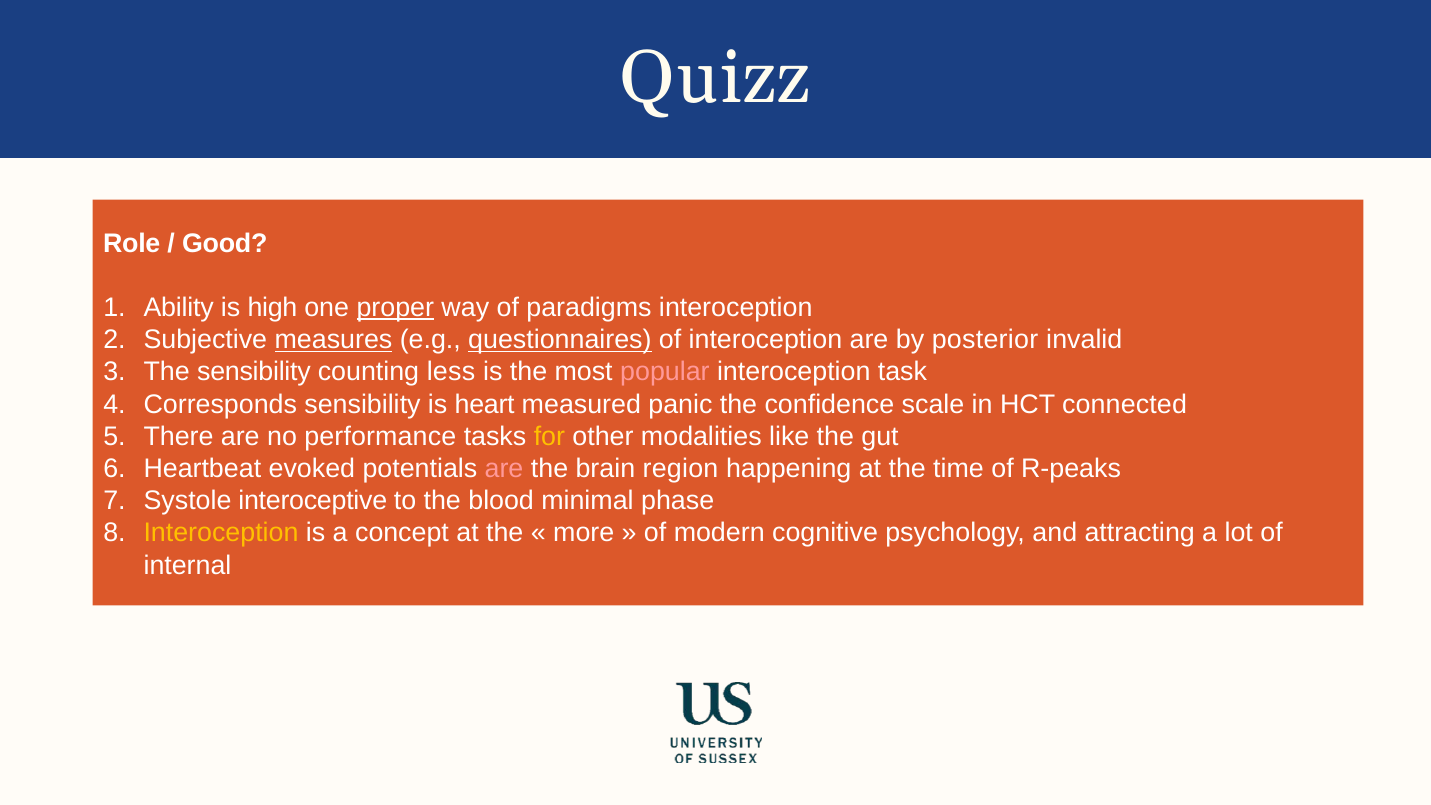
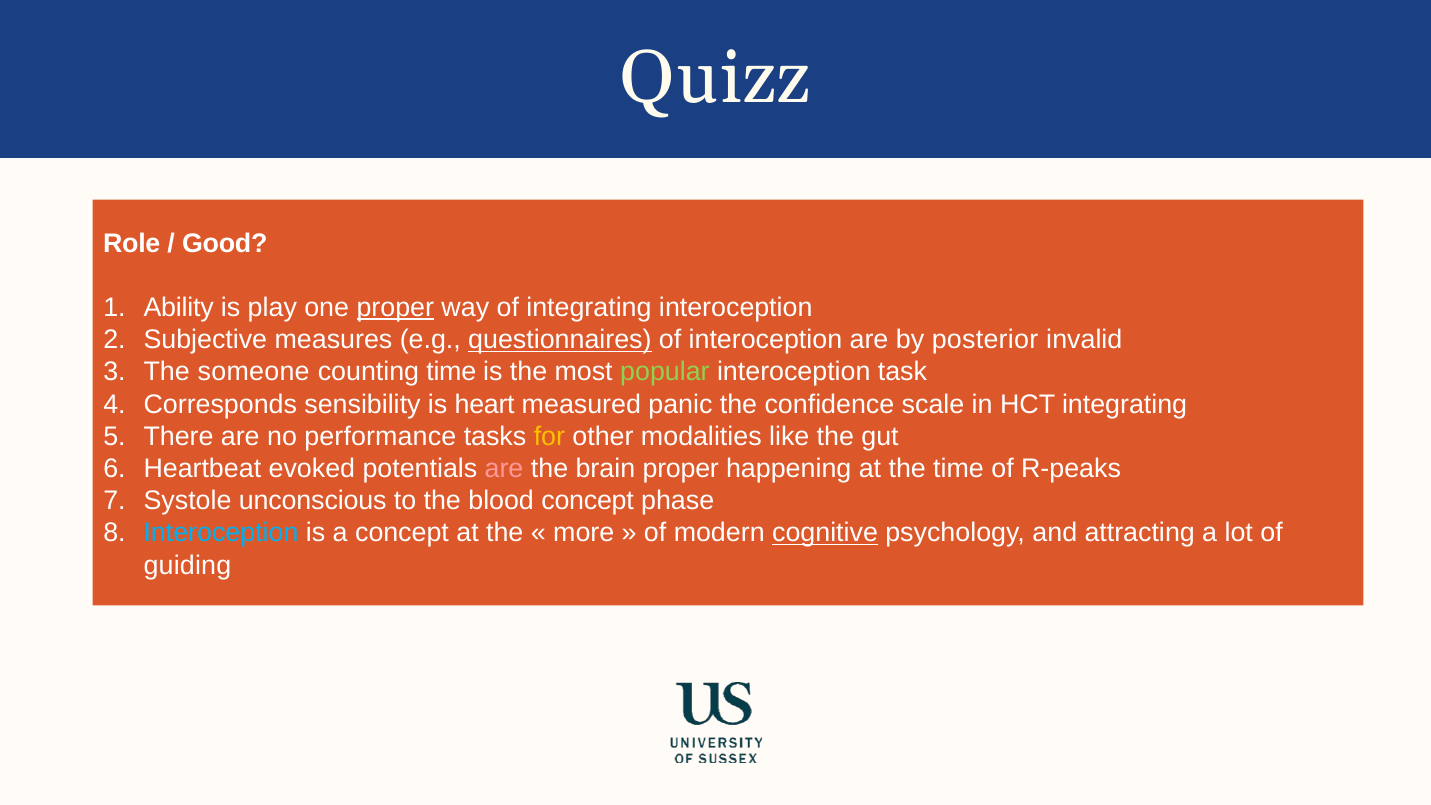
high: high -> play
of paradigms: paradigms -> integrating
measures underline: present -> none
The sensibility: sensibility -> someone
counting less: less -> time
popular colour: pink -> light green
HCT connected: connected -> integrating
brain region: region -> proper
interoceptive: interoceptive -> unconscious
blood minimal: minimal -> concept
Interoception at (221, 533) colour: yellow -> light blue
cognitive underline: none -> present
internal: internal -> guiding
